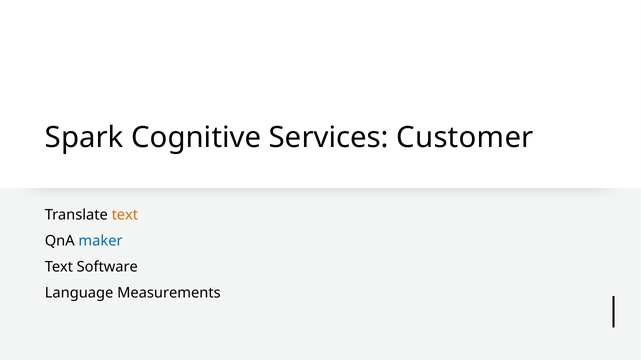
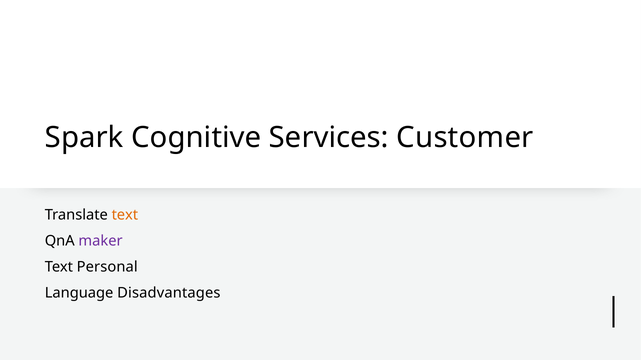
maker colour: blue -> purple
Software: Software -> Personal
Measurements: Measurements -> Disadvantages
